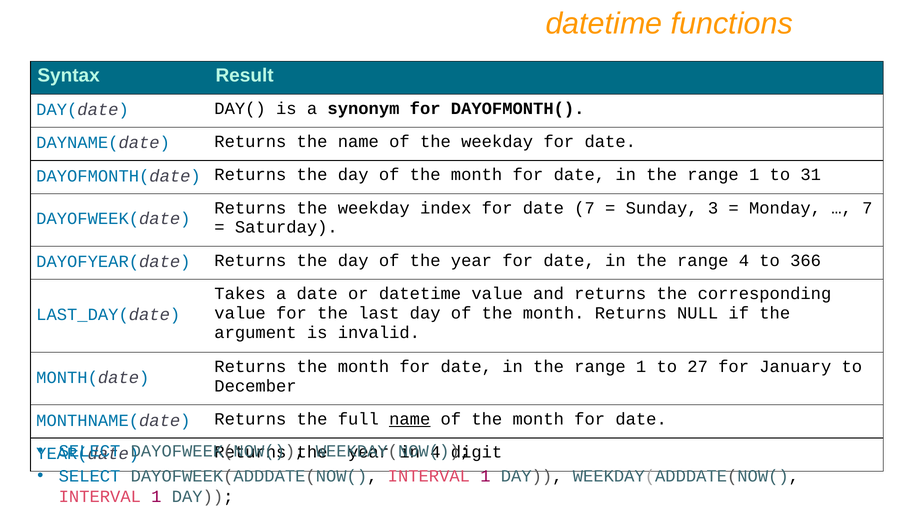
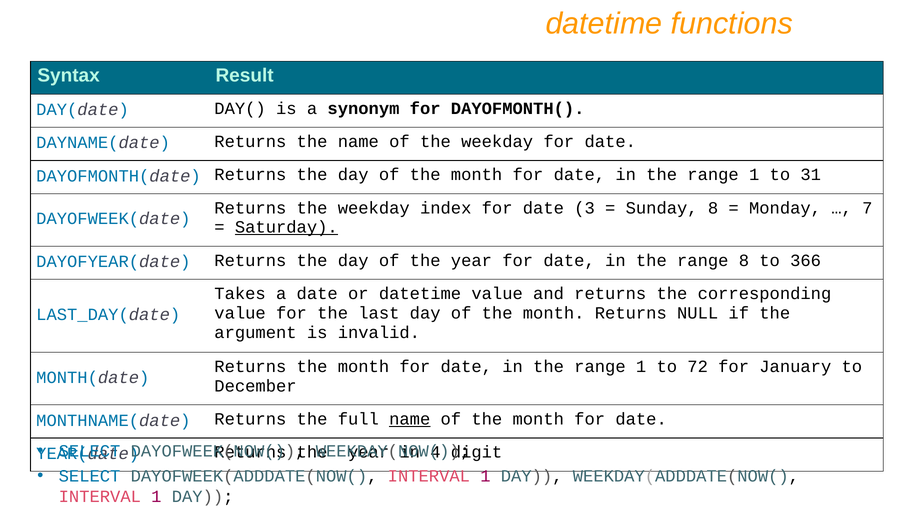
date 7: 7 -> 3
Sunday 3: 3 -> 8
Saturday underline: none -> present
range 4: 4 -> 8
27: 27 -> 72
